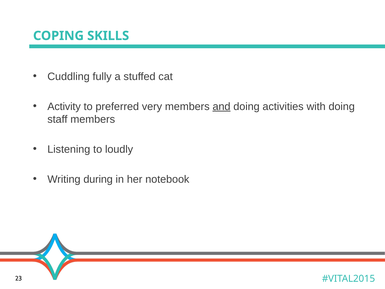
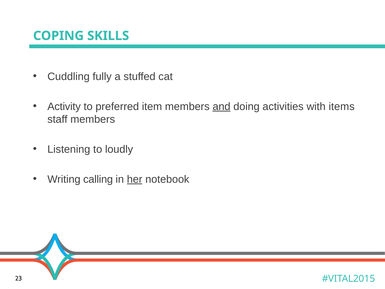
very: very -> item
with doing: doing -> items
during: during -> calling
her underline: none -> present
